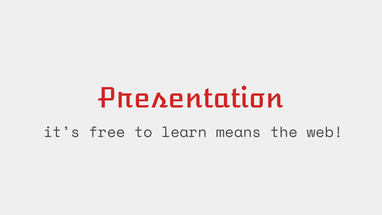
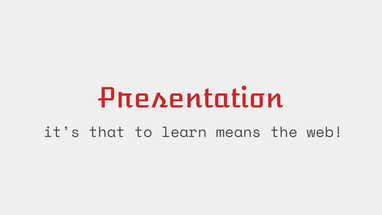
free: free -> that
